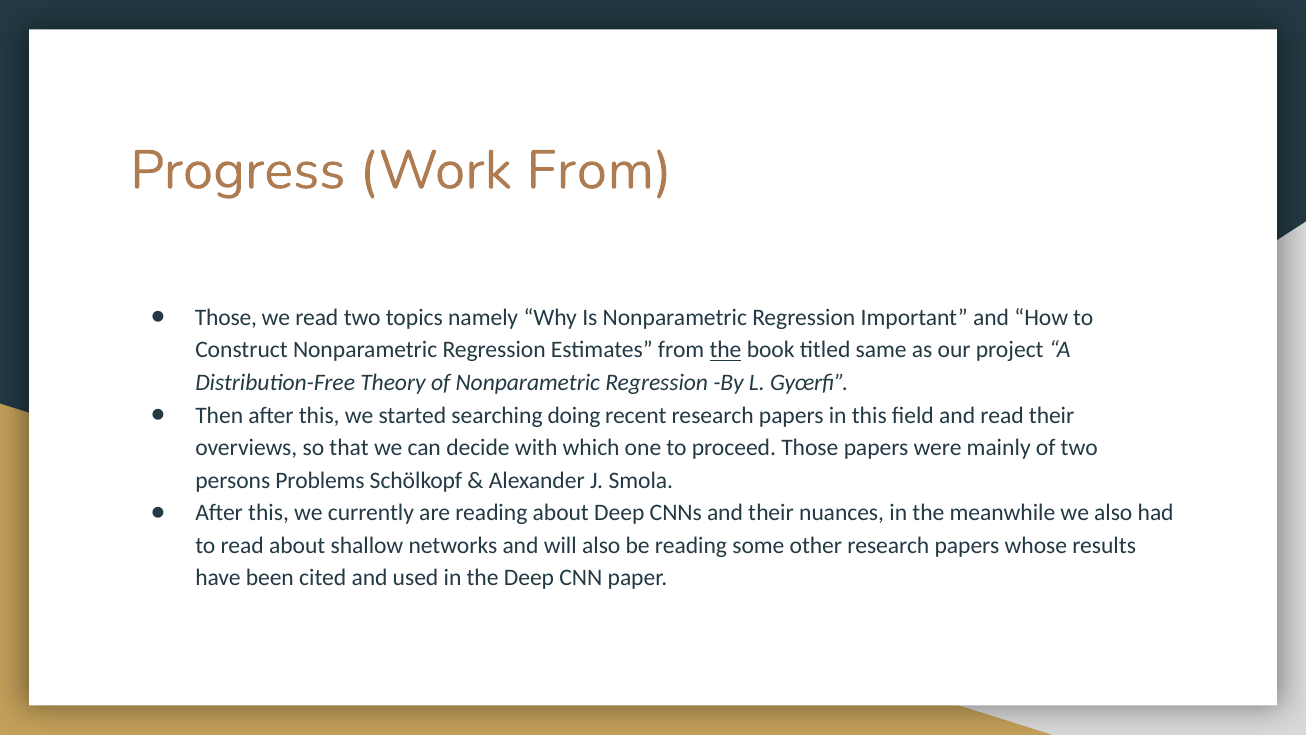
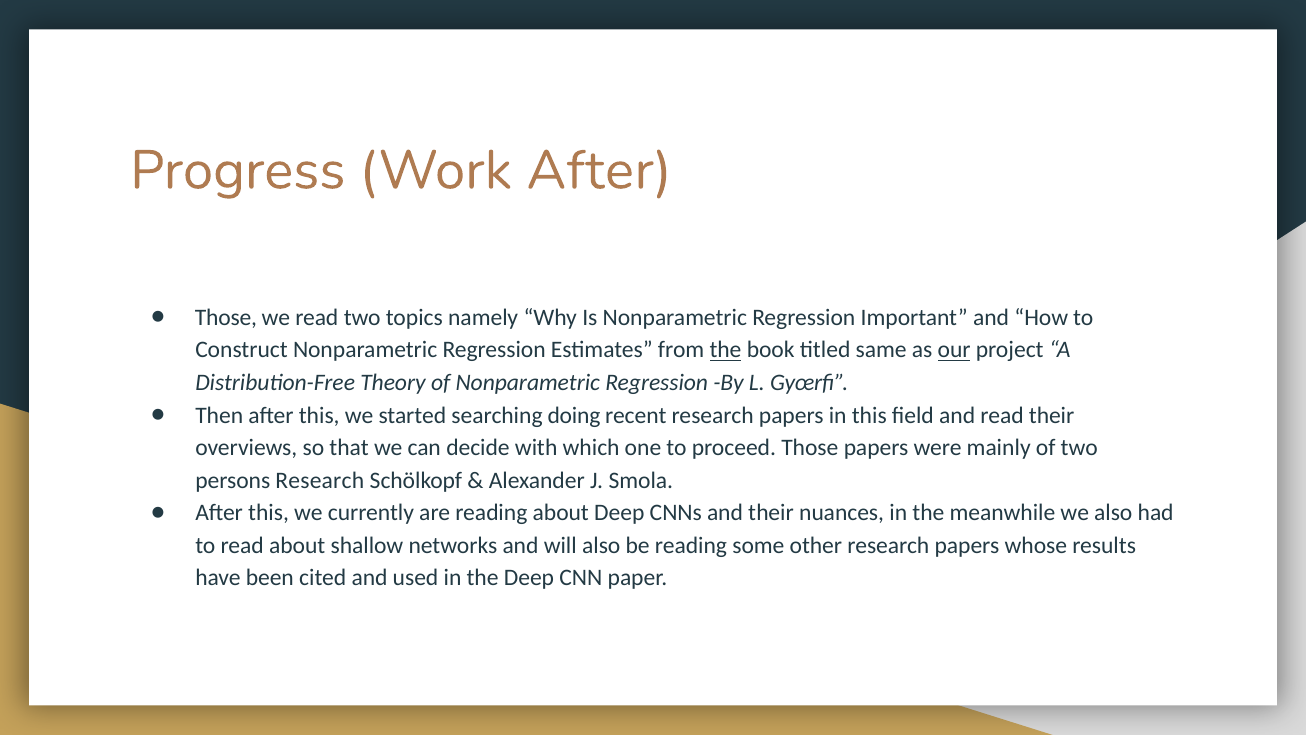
Work From: From -> After
our underline: none -> present
persons Problems: Problems -> Research
